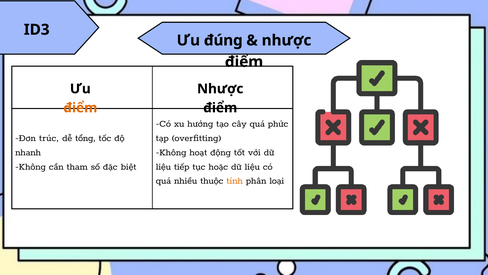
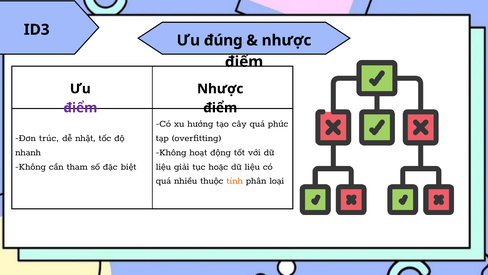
điểm at (80, 108) colour: orange -> purple
tổng: tổng -> nhật
tiếp: tiếp -> giải
